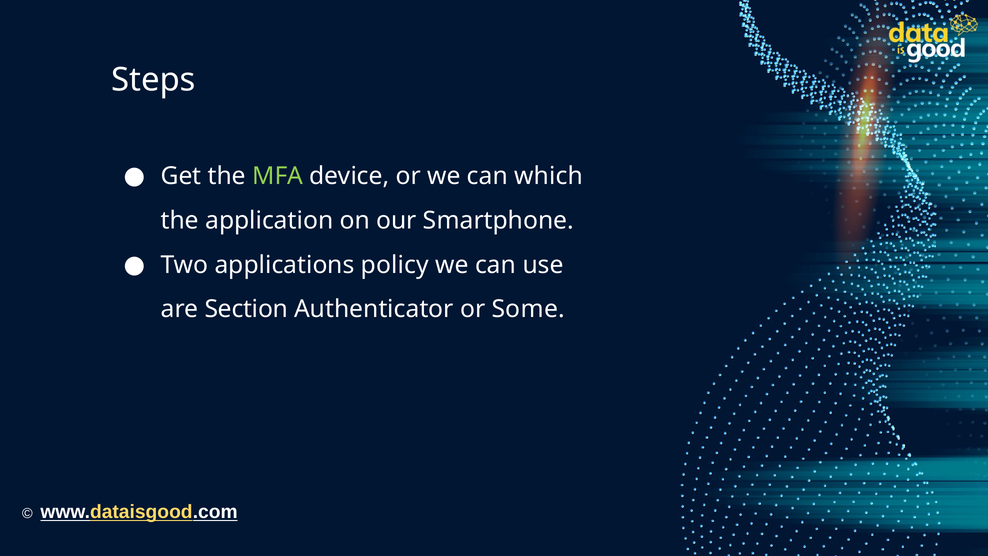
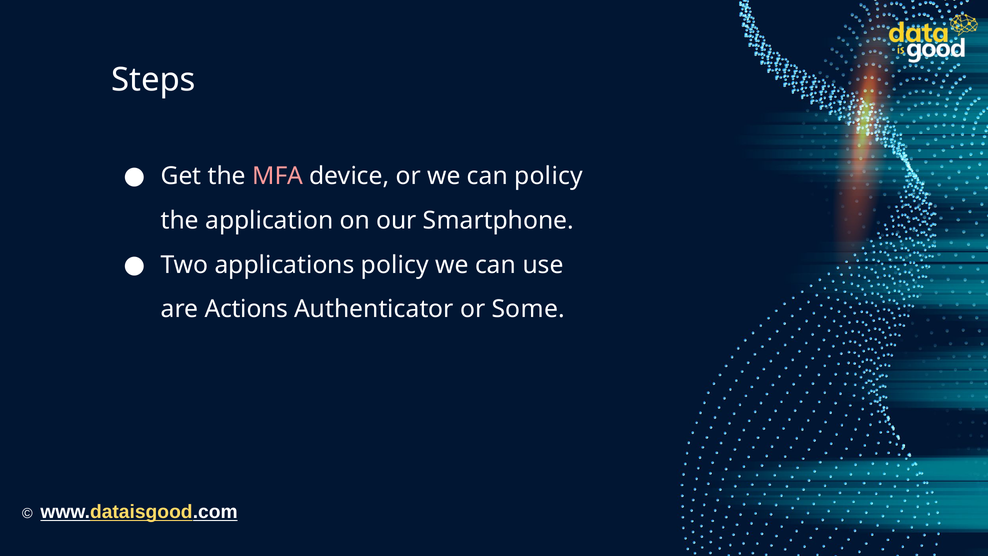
MFA colour: light green -> pink
can which: which -> policy
Section: Section -> Actions
